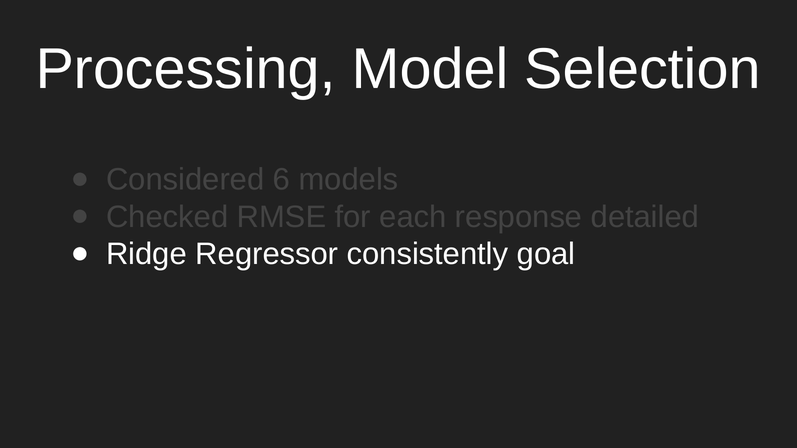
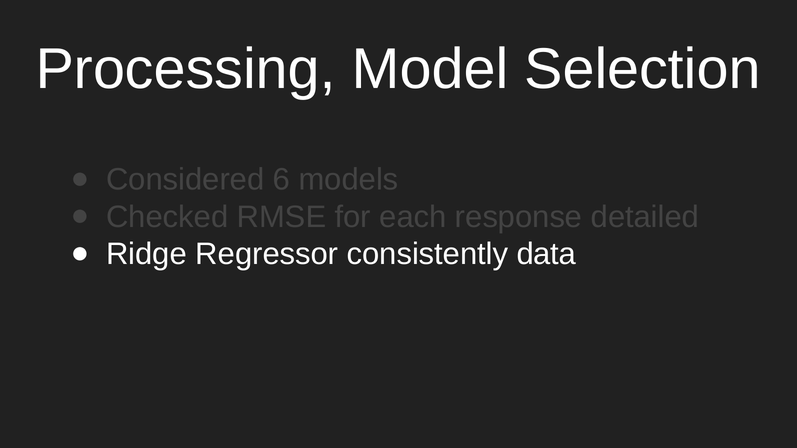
goal: goal -> data
